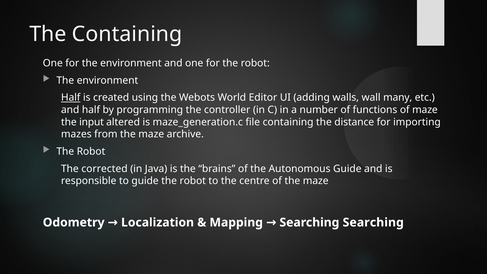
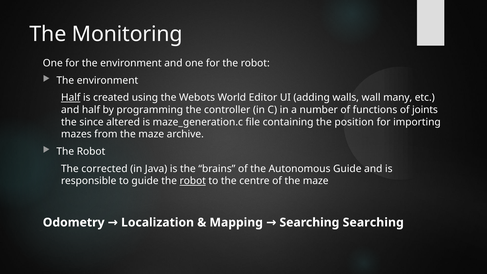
The Containing: Containing -> Monitoring
of maze: maze -> joints
input: input -> since
distance: distance -> position
robot at (193, 181) underline: none -> present
